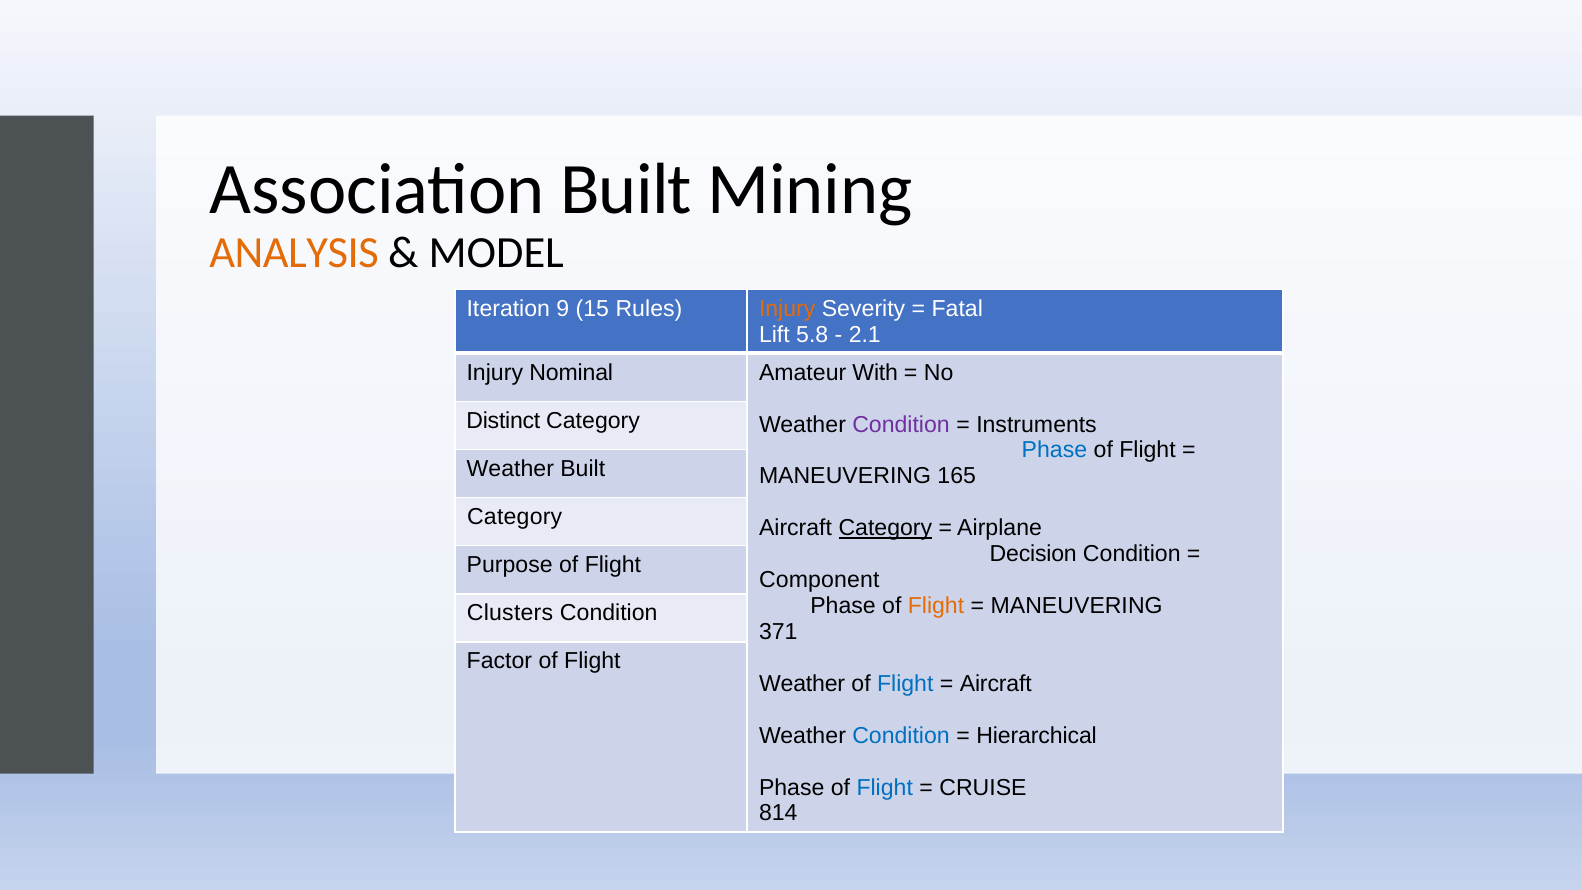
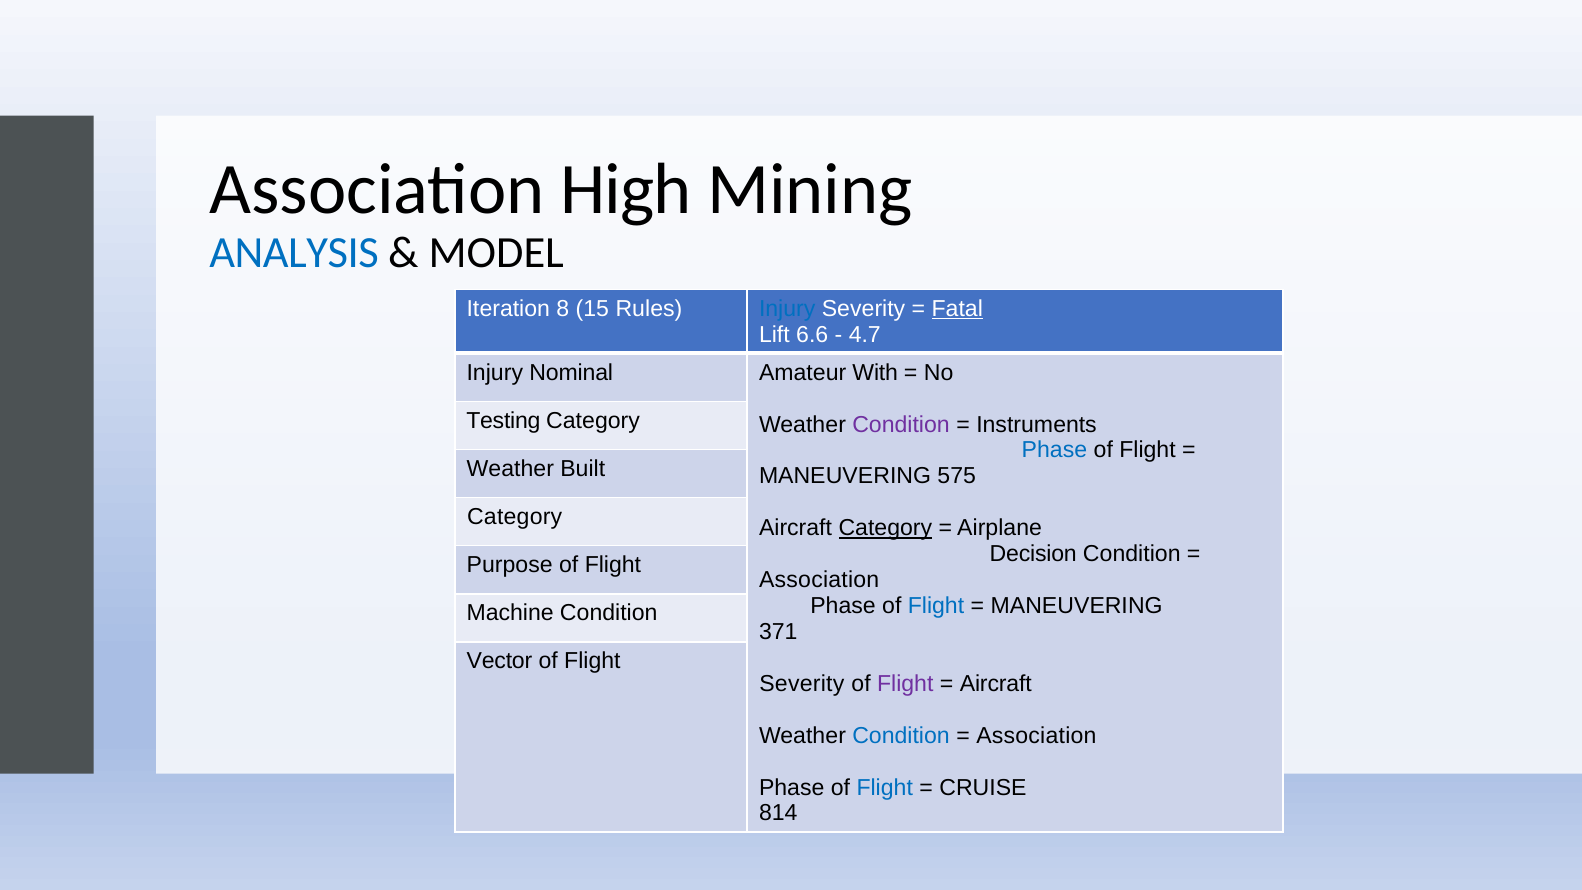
Association Built: Built -> High
ANALYSIS colour: orange -> blue
9: 9 -> 8
Injury at (787, 309) colour: orange -> blue
Fatal underline: none -> present
5.8: 5.8 -> 6.6
2.1: 2.1 -> 4.7
Distinct: Distinct -> Testing
165: 165 -> 575
Component at (819, 580): Component -> Association
Flight at (936, 606) colour: orange -> blue
Clusters: Clusters -> Machine
Factor: Factor -> Vector
Weather at (802, 684): Weather -> Severity
Flight at (905, 684) colour: blue -> purple
Hierarchical at (1037, 735): Hierarchical -> Association
